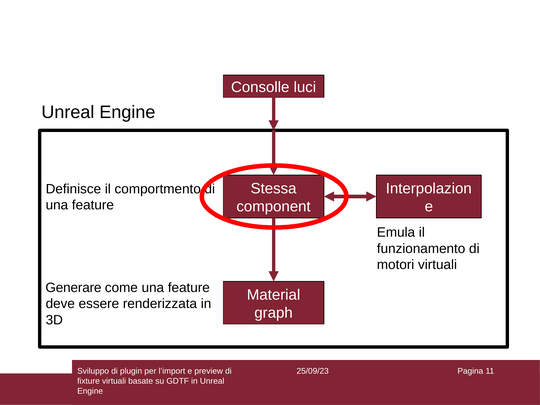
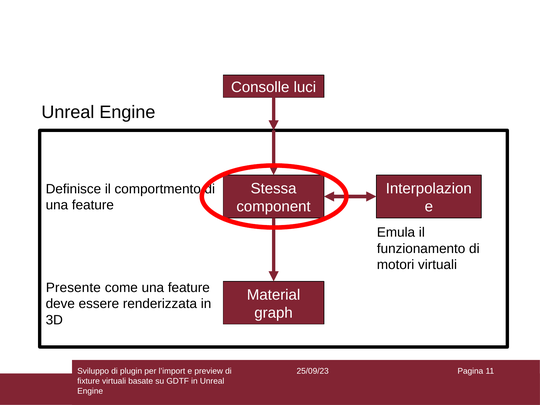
Generare: Generare -> Presente
